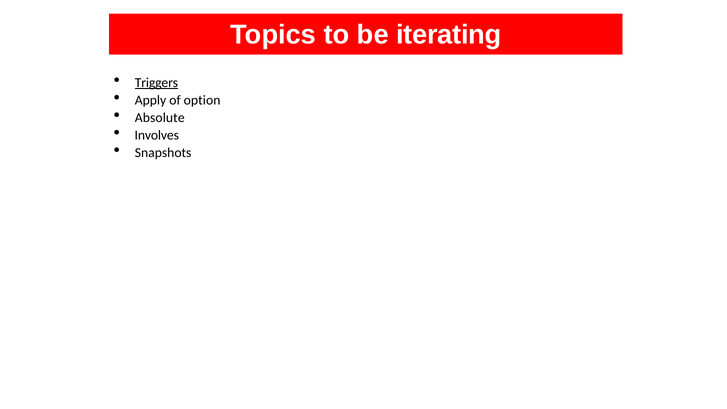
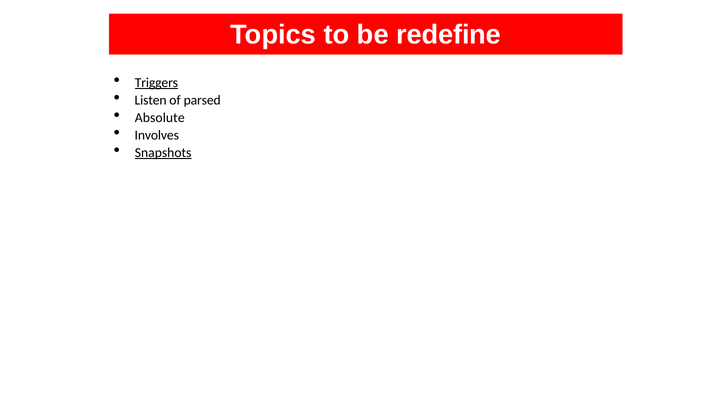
iterating: iterating -> redefine
Apply: Apply -> Listen
option: option -> parsed
Snapshots underline: none -> present
